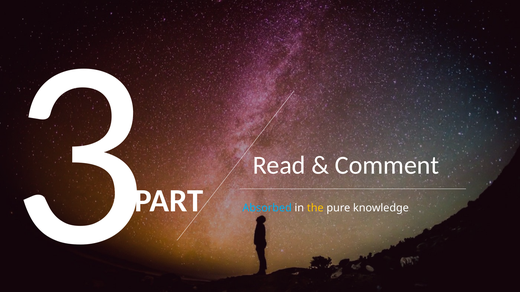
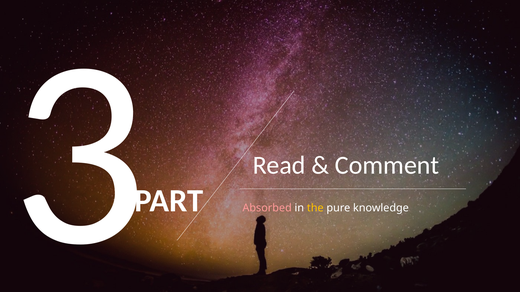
Absorbed colour: light blue -> pink
